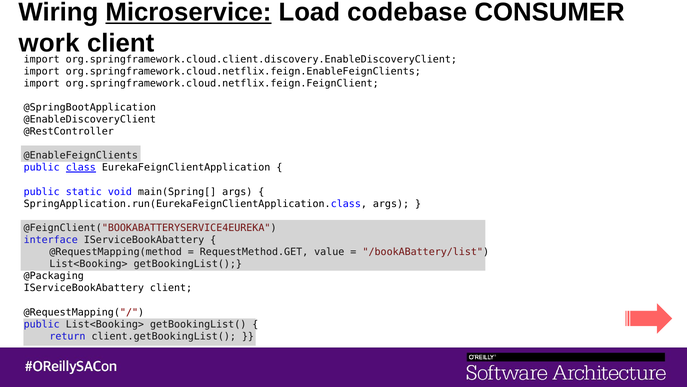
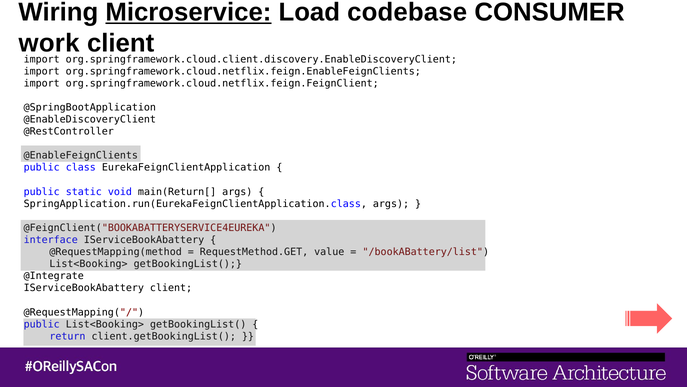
class underline: present -> none
main(Spring[: main(Spring[ -> main(Return[
@Packaging: @Packaging -> @Integrate
